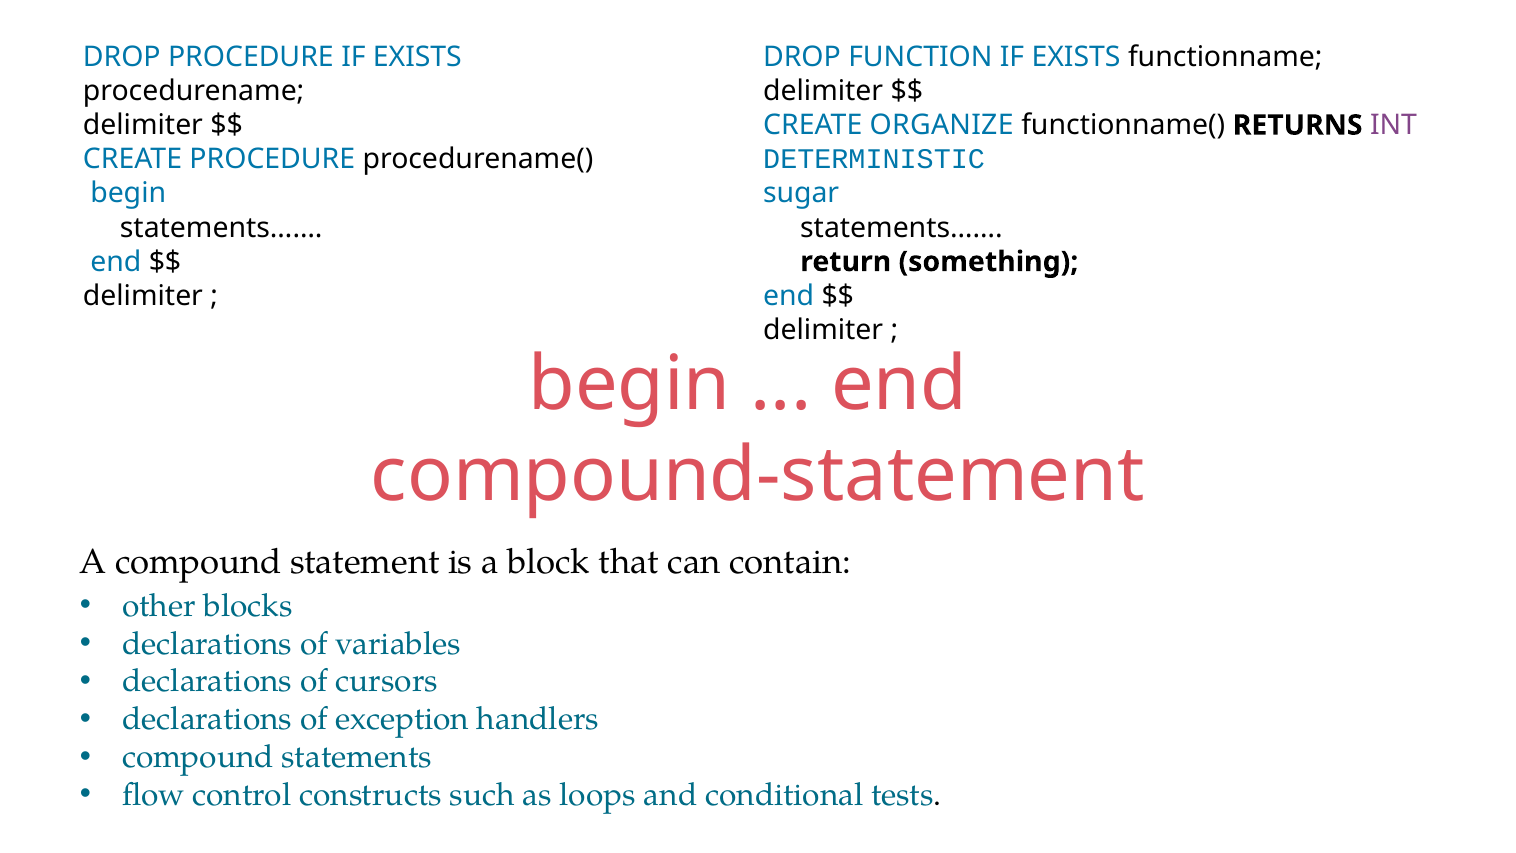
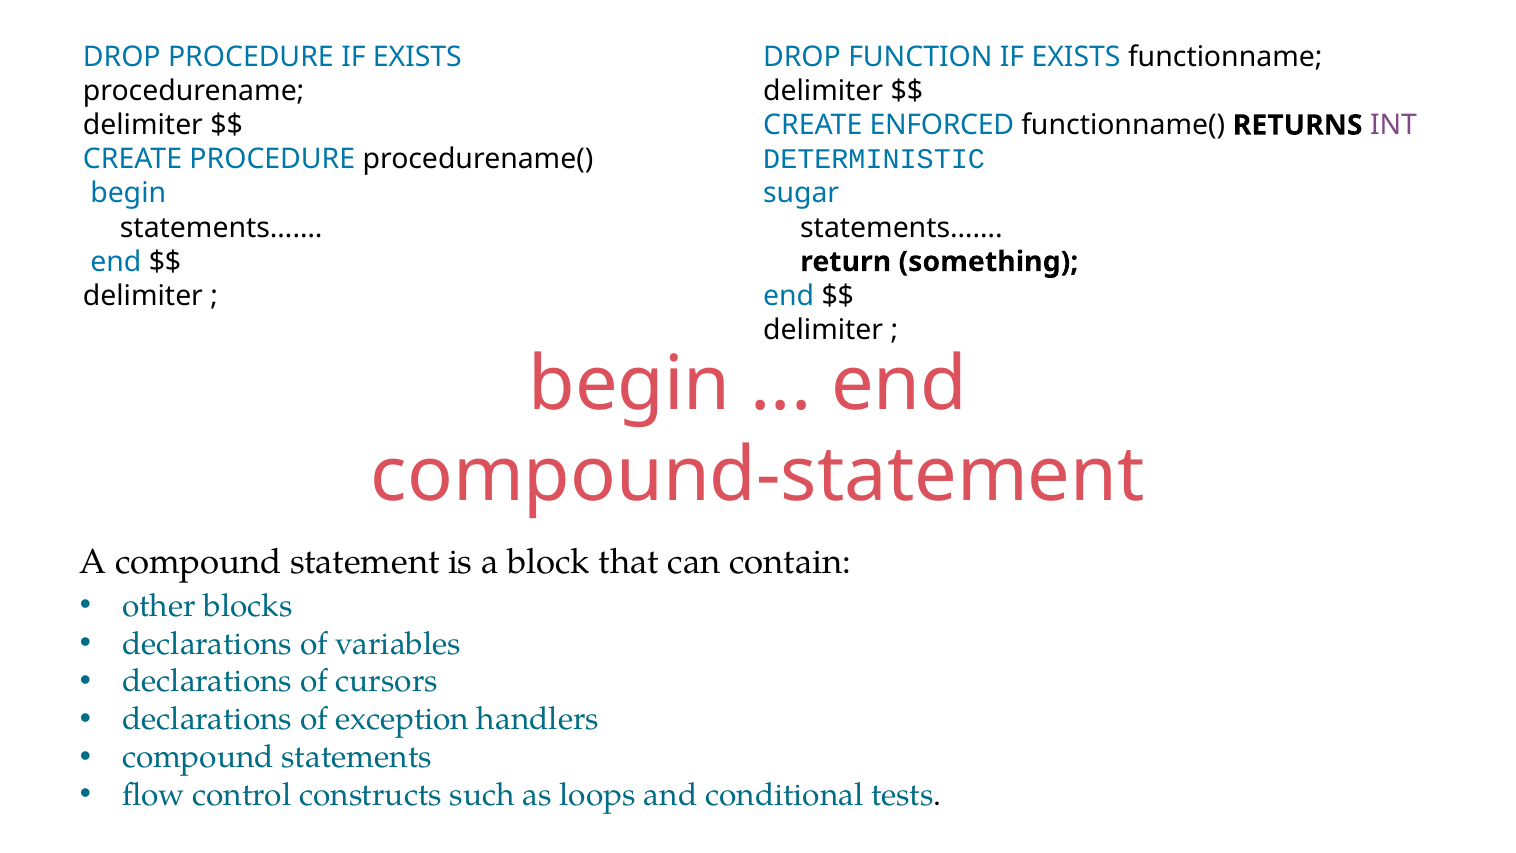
ORGANIZE: ORGANIZE -> ENFORCED
